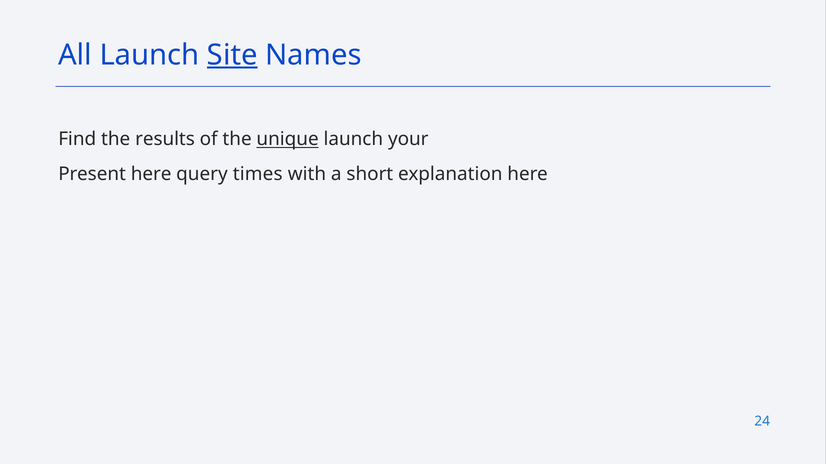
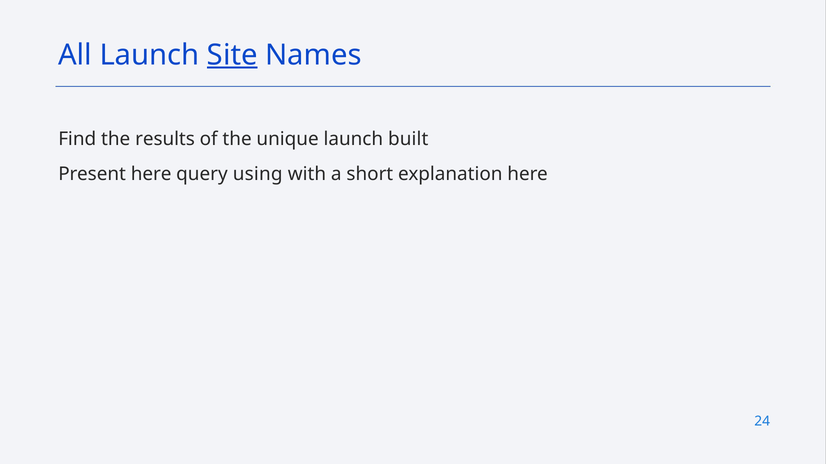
unique underline: present -> none
your: your -> built
times: times -> using
